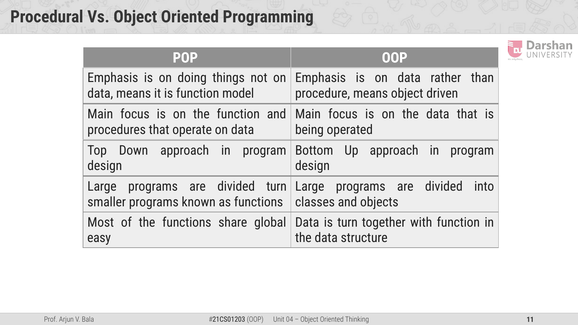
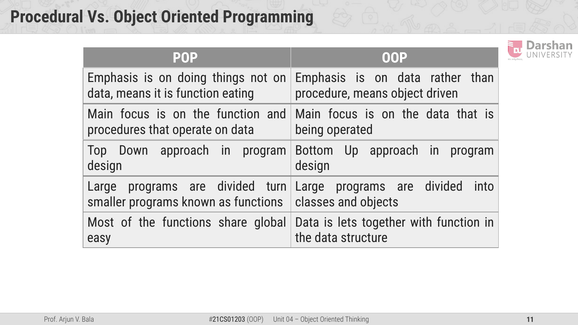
model: model -> eating
is turn: turn -> lets
